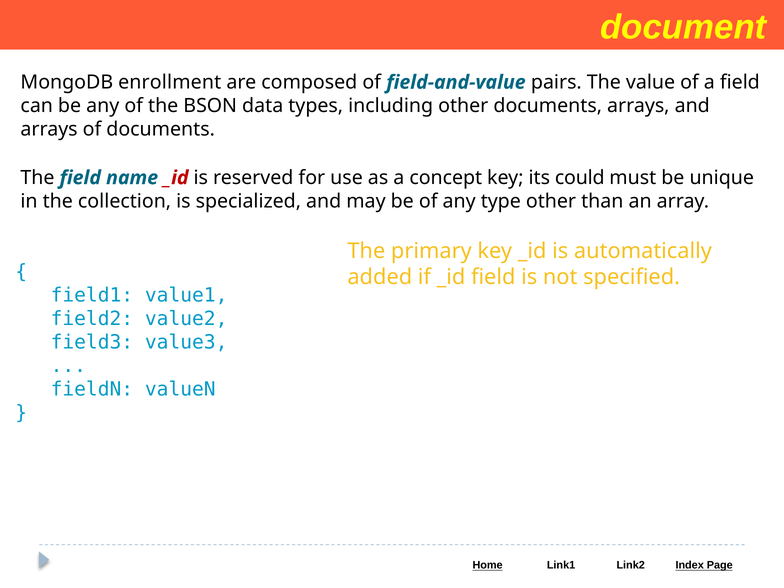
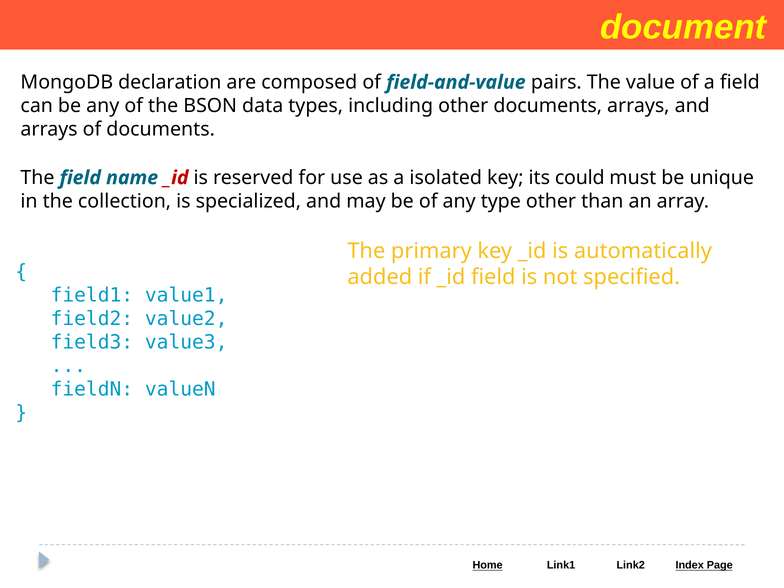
enrollment: enrollment -> declaration
concept: concept -> isolated
